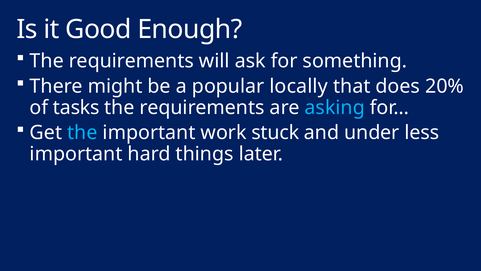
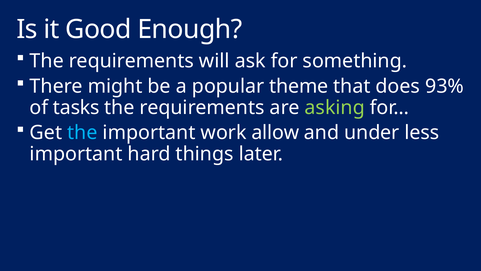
locally: locally -> theme
20%: 20% -> 93%
asking colour: light blue -> light green
stuck: stuck -> allow
